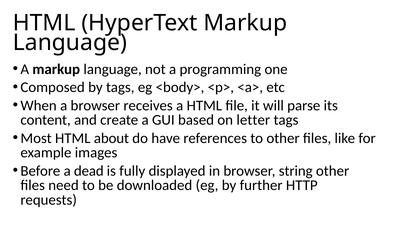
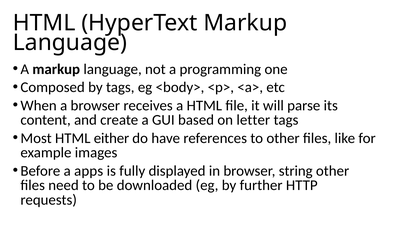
about: about -> either
dead: dead -> apps
